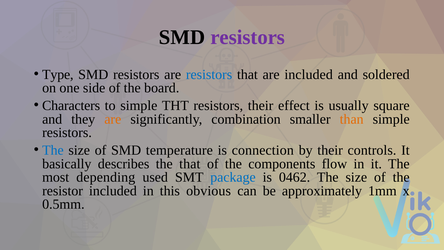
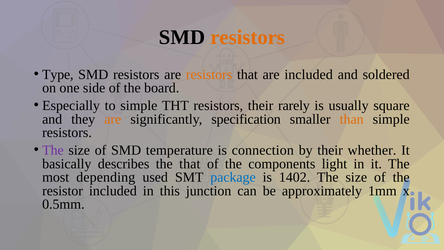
resistors at (248, 37) colour: purple -> orange
resistors at (209, 74) colour: blue -> orange
Characters: Characters -> Especially
effect: effect -> rarely
combination: combination -> specification
The at (53, 150) colour: blue -> purple
controls: controls -> whether
flow: flow -> light
0462: 0462 -> 1402
obvious: obvious -> junction
